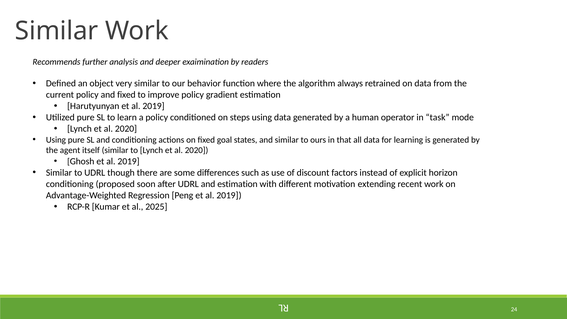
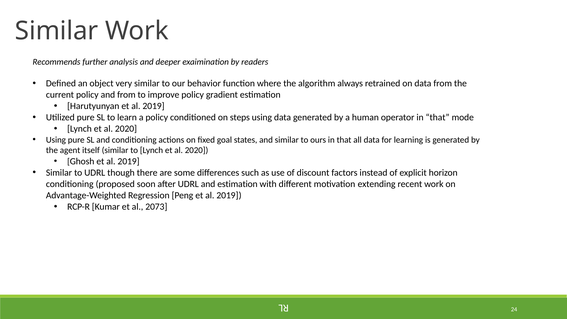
and fixed: fixed -> from
operator in task: task -> that
2025: 2025 -> 2073
